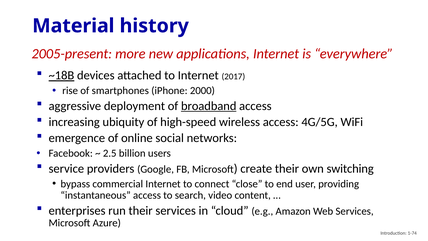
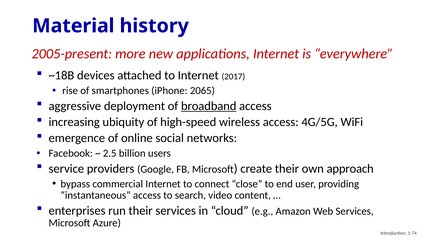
~18B underline: present -> none
2000: 2000 -> 2065
switching: switching -> approach
